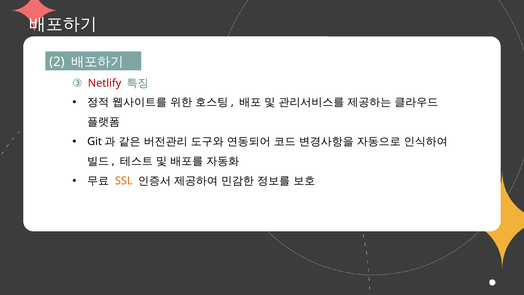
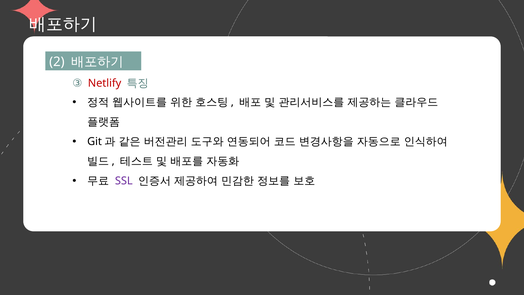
SSL colour: orange -> purple
